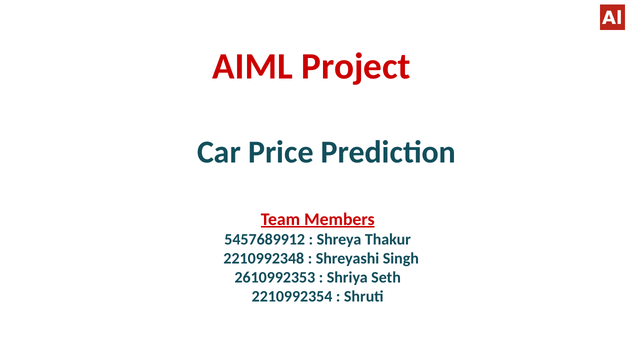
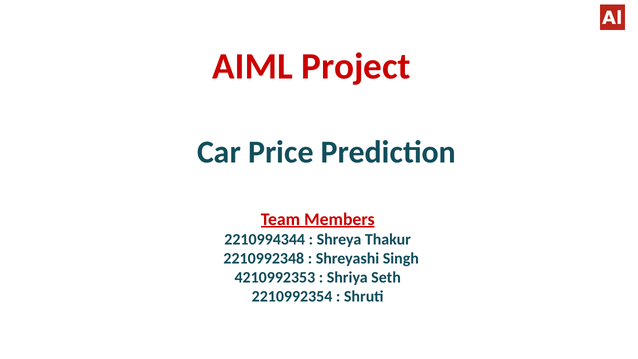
5457689912: 5457689912 -> 2210994344
2610992353: 2610992353 -> 4210992353
